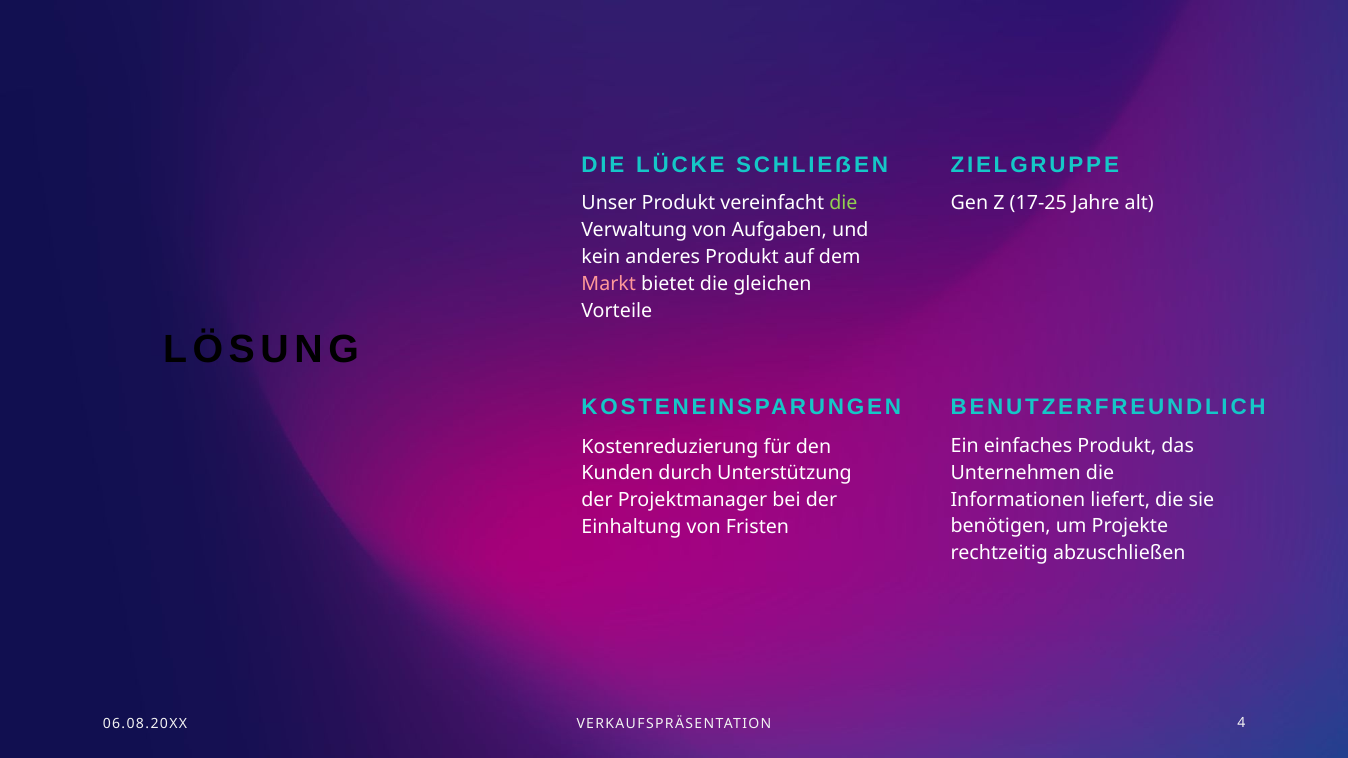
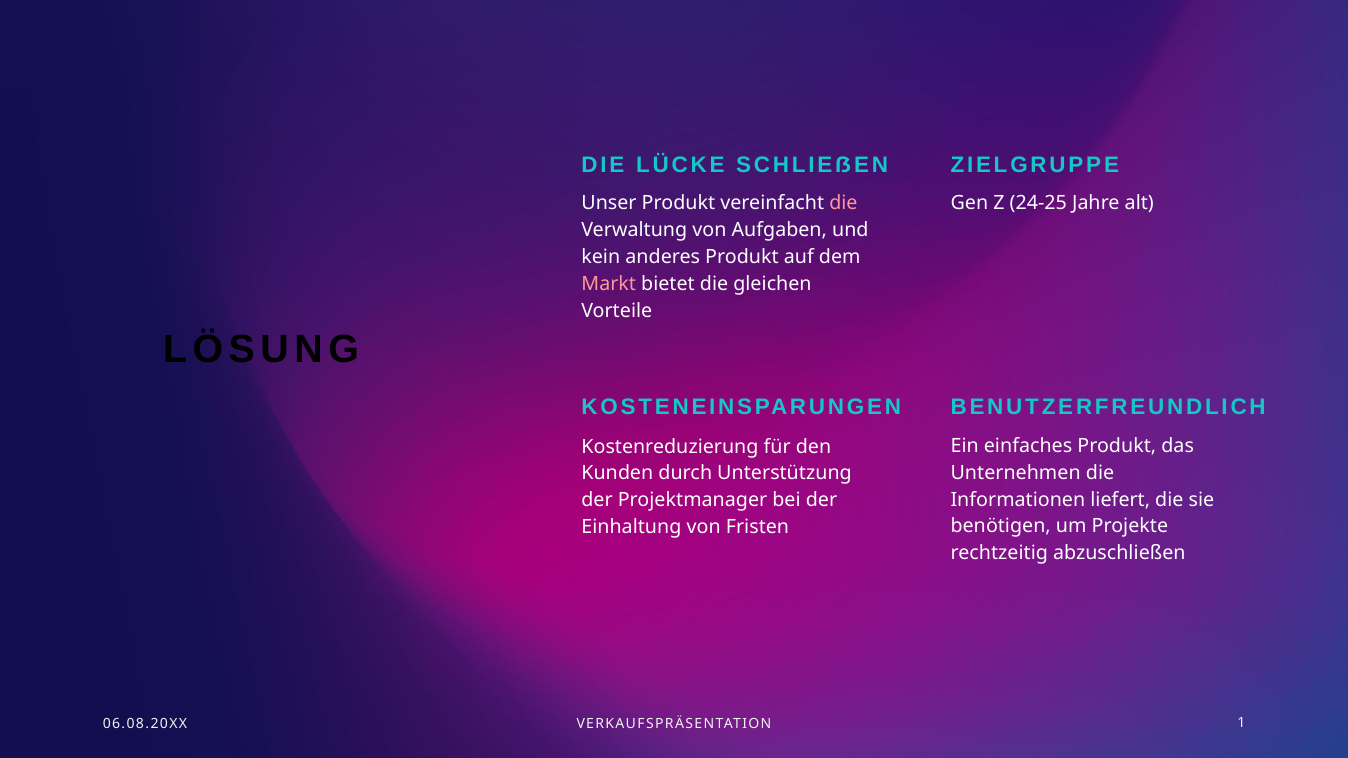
die at (843, 203) colour: light green -> pink
17-25: 17-25 -> 24-25
4: 4 -> 1
